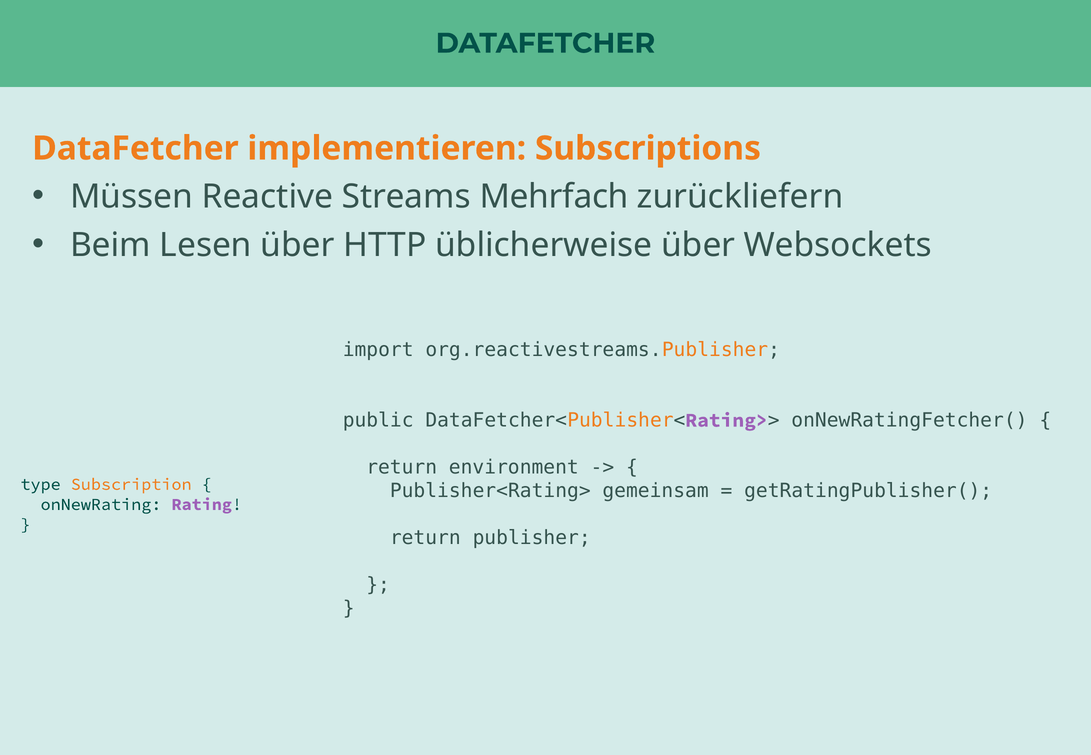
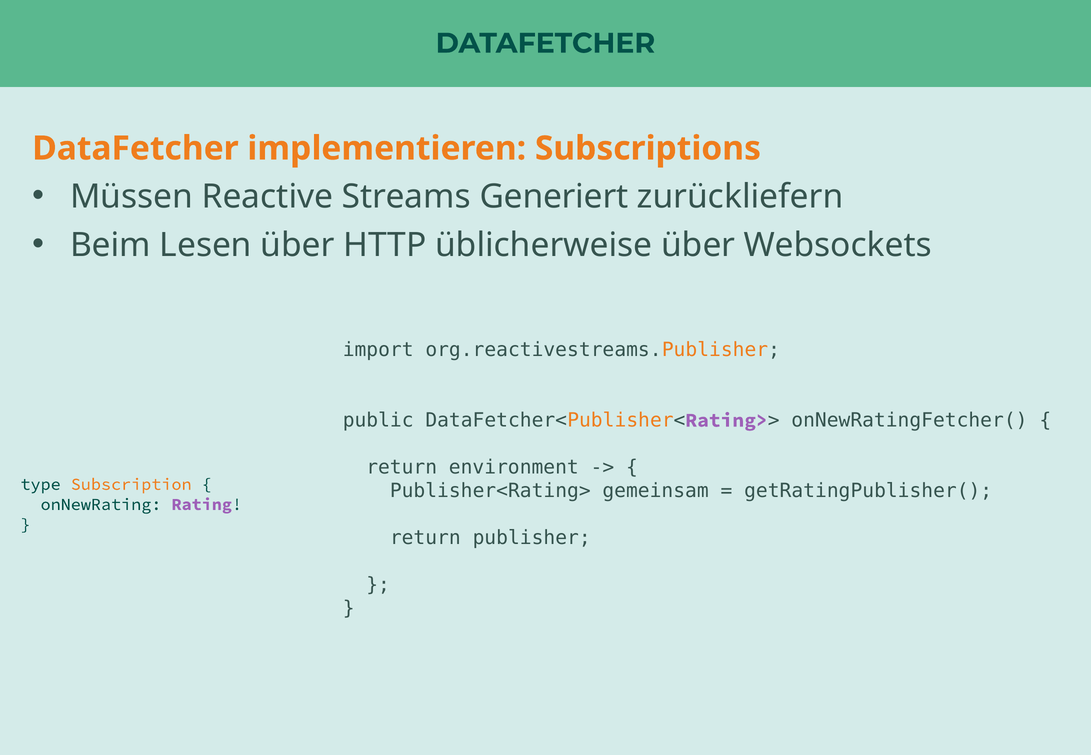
Mehrfach: Mehrfach -> Generiert
